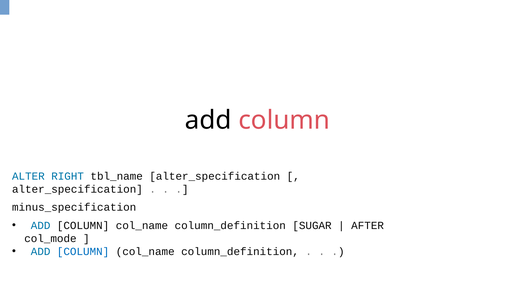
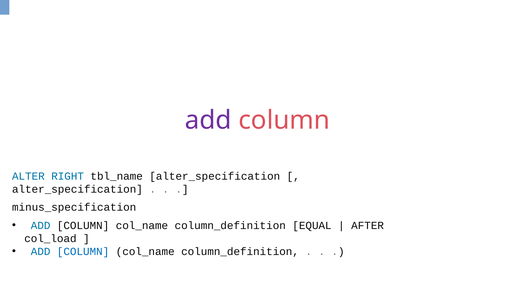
add at (208, 121) colour: black -> purple
SUGAR: SUGAR -> EQUAL
col_mode: col_mode -> col_load
